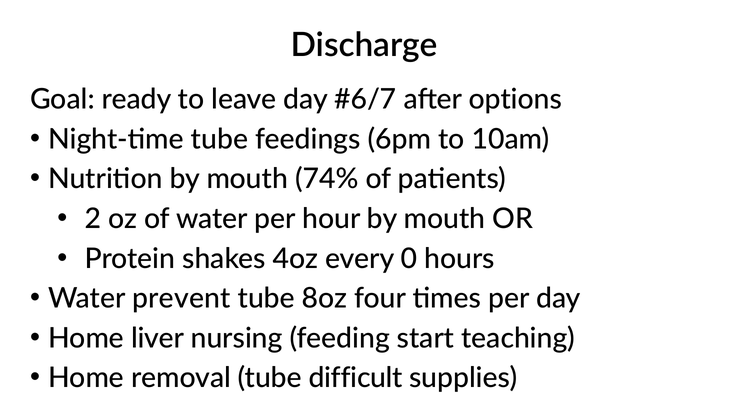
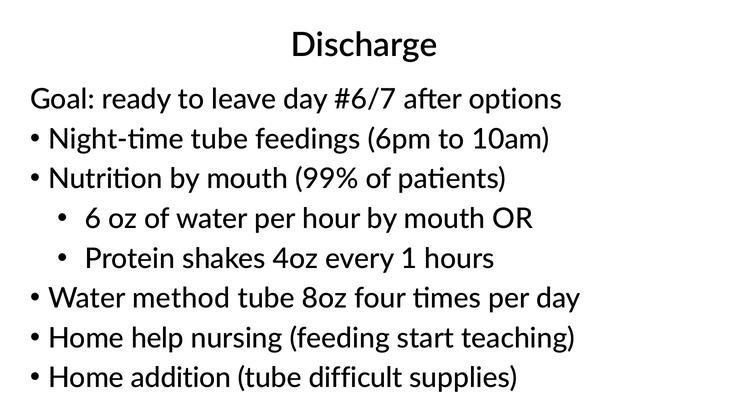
74%: 74% -> 99%
2: 2 -> 6
0: 0 -> 1
prevent: prevent -> method
liver: liver -> help
removal: removal -> addition
